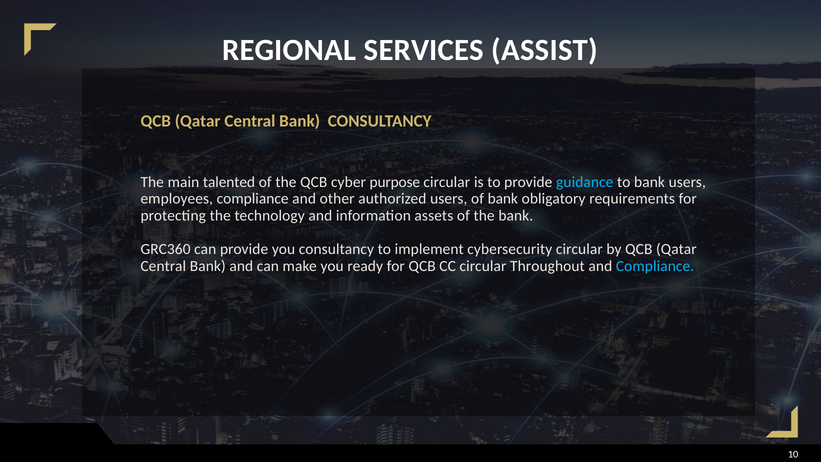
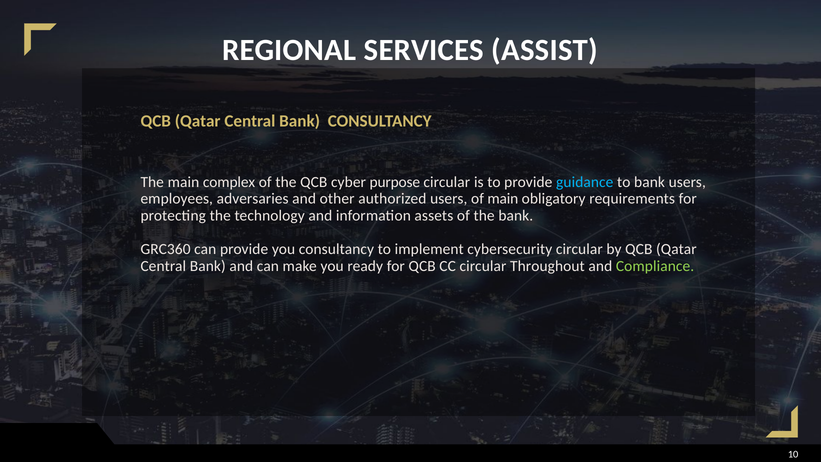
talented: talented -> complex
employees compliance: compliance -> adversaries
of bank: bank -> main
Compliance at (655, 266) colour: light blue -> light green
